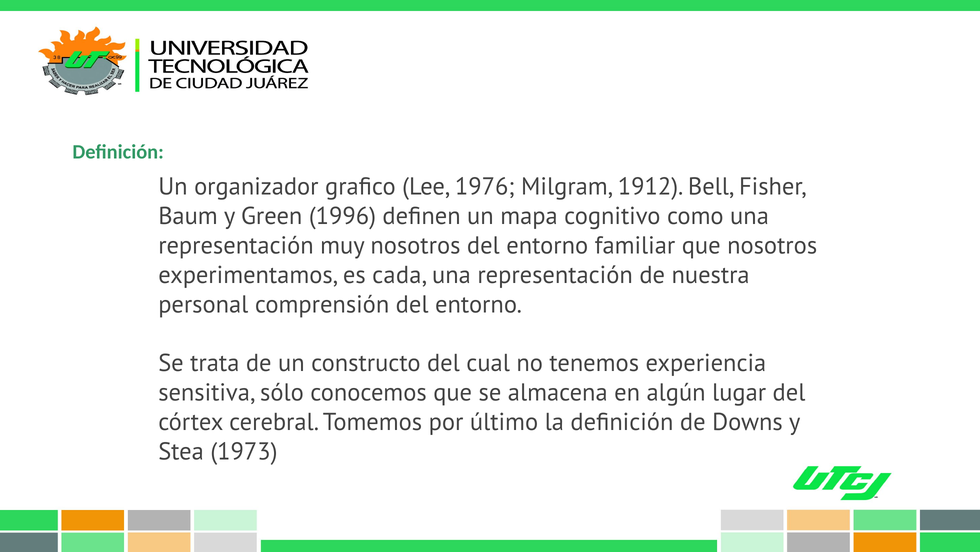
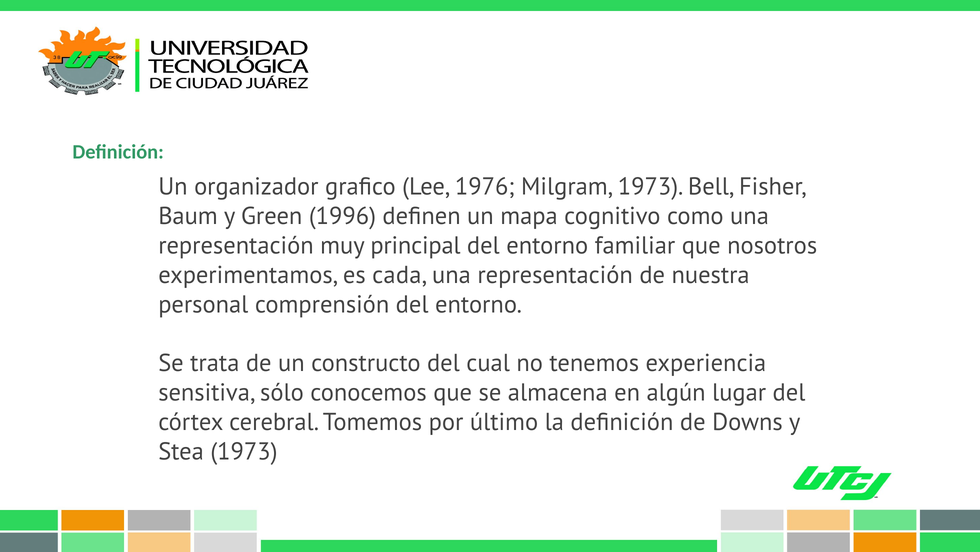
Milgram 1912: 1912 -> 1973
muy nosotros: nosotros -> principal
